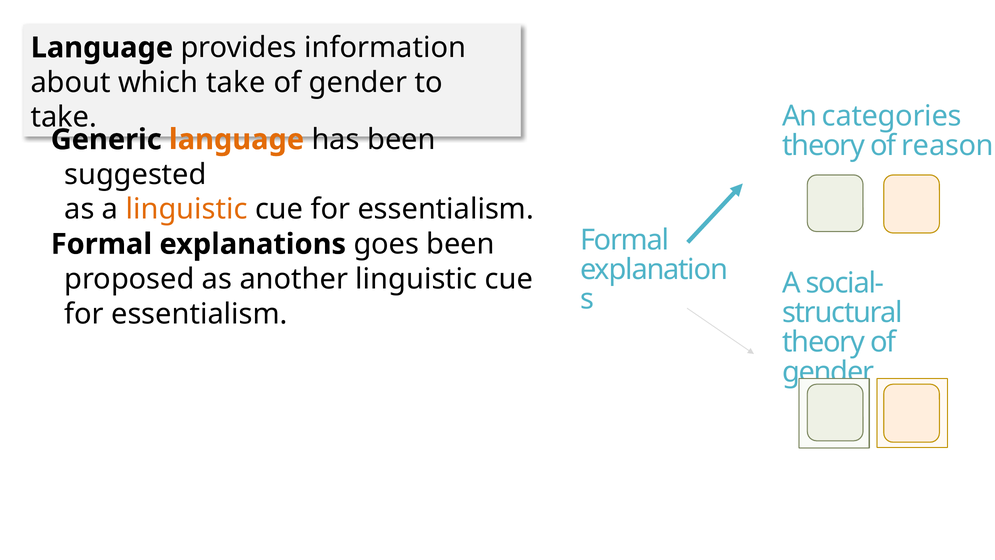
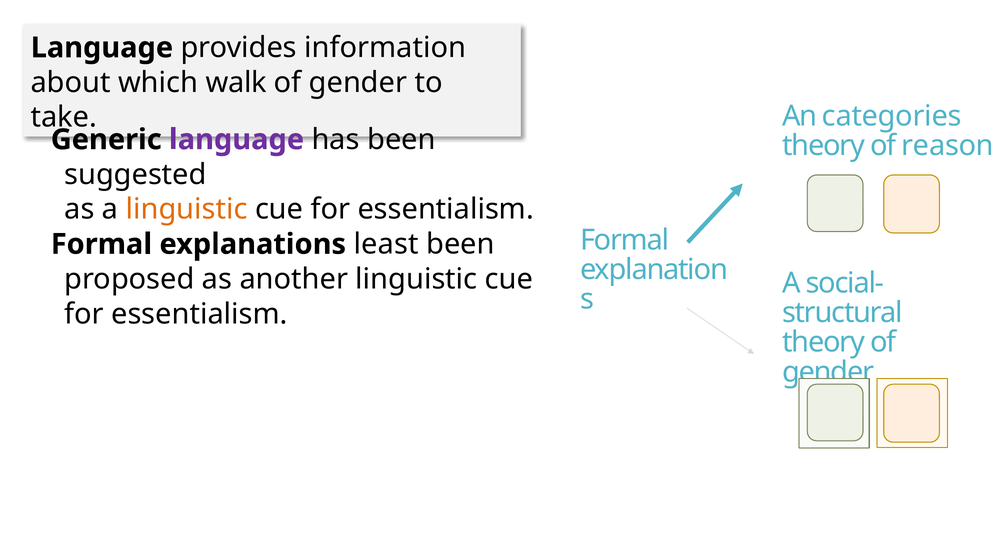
which take: take -> walk
language at (237, 140) colour: orange -> purple
goes: goes -> least
